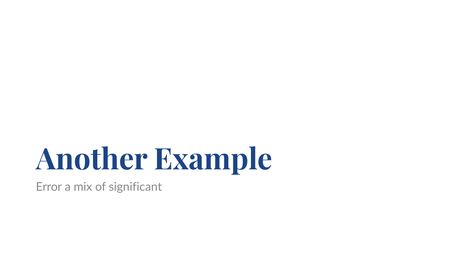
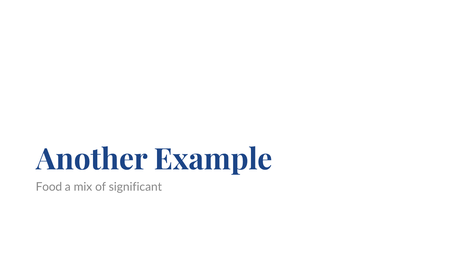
Error: Error -> Food
